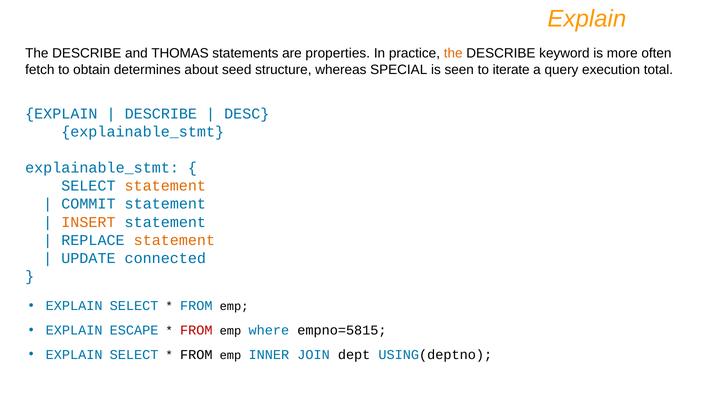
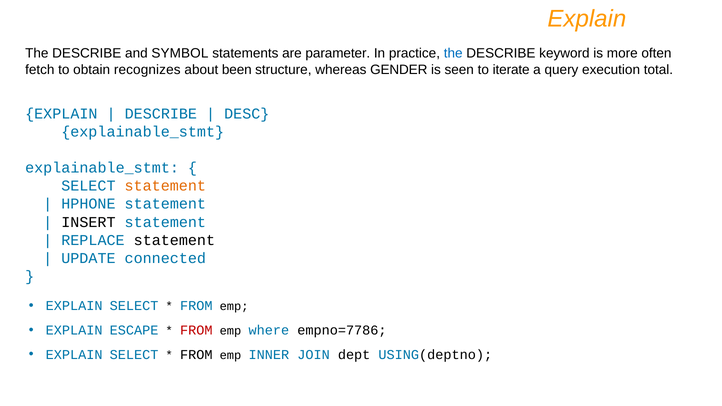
THOMAS: THOMAS -> SYMBOL
properties: properties -> parameter
the at (453, 53) colour: orange -> blue
determines: determines -> recognizes
seed: seed -> been
SPECIAL: SPECIAL -> GENDER
COMMIT: COMMIT -> HPHONE
INSERT colour: orange -> black
statement at (174, 240) colour: orange -> black
empno=5815: empno=5815 -> empno=7786
